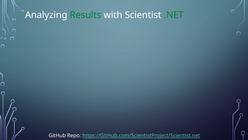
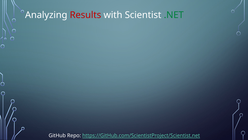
Results colour: green -> red
